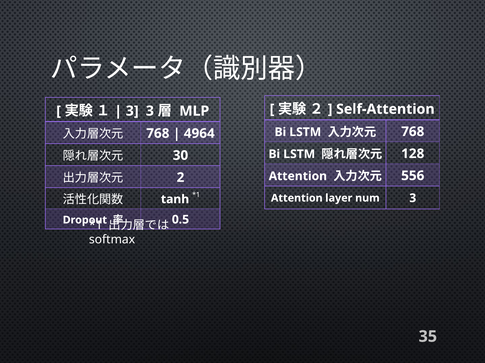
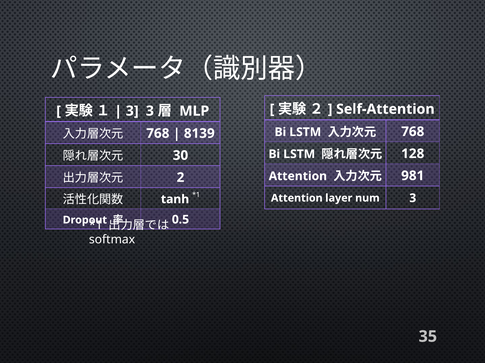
4964: 4964 -> 8139
556: 556 -> 981
